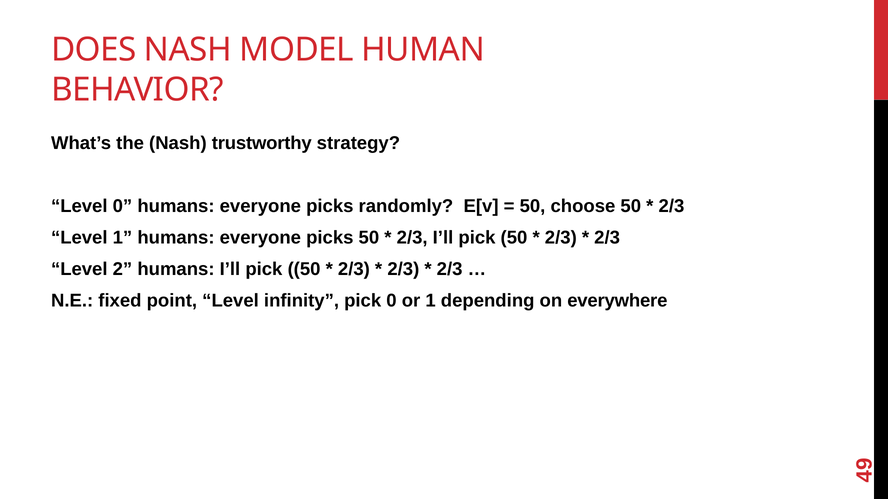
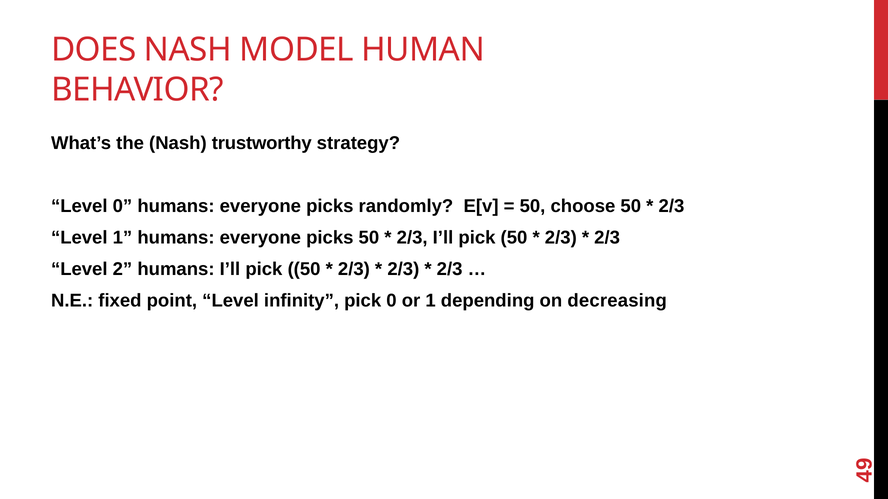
everywhere: everywhere -> decreasing
